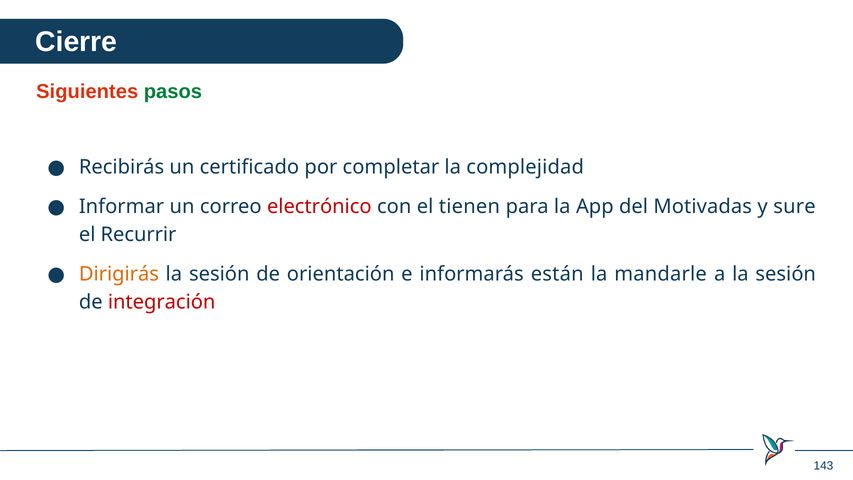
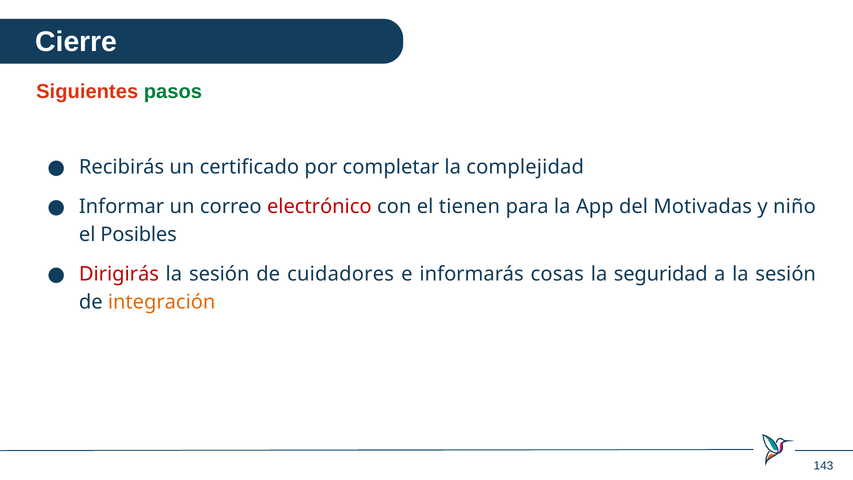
sure: sure -> niño
Recurrir: Recurrir -> Posibles
Dirigirás colour: orange -> red
orientación: orientación -> cuidadores
están: están -> cosas
mandarle: mandarle -> seguridad
integración colour: red -> orange
